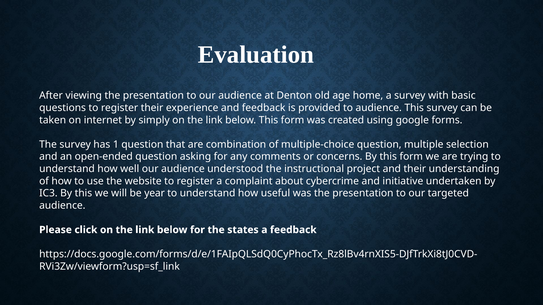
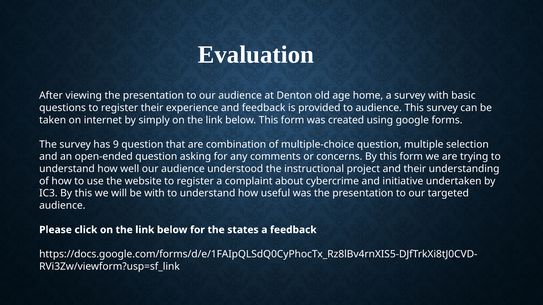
1: 1 -> 9
be year: year -> with
